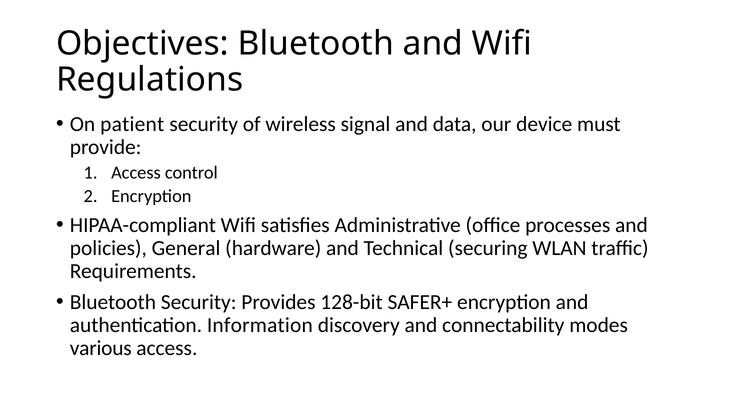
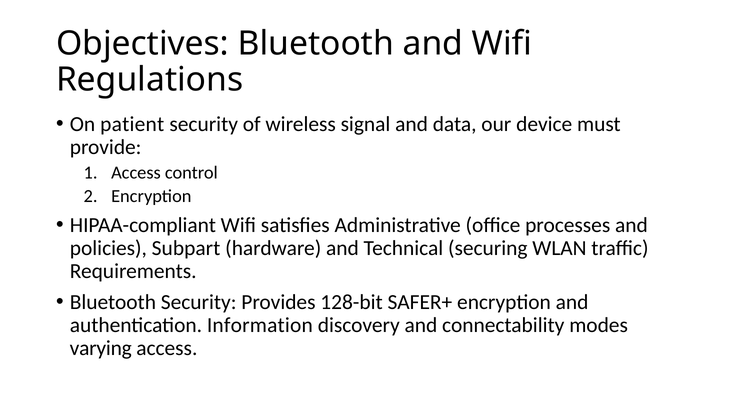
General: General -> Subpart
various: various -> varying
